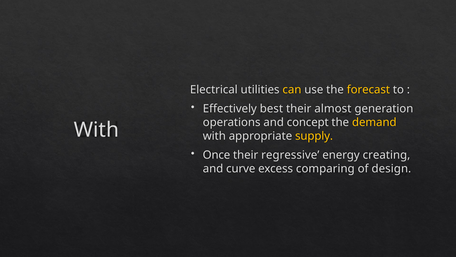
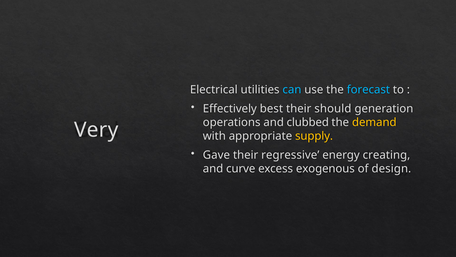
can colour: yellow -> light blue
forecast colour: yellow -> light blue
almost: almost -> should
concept: concept -> clubbed
With at (96, 130): With -> Very
Once: Once -> Gave
comparing: comparing -> exogenous
